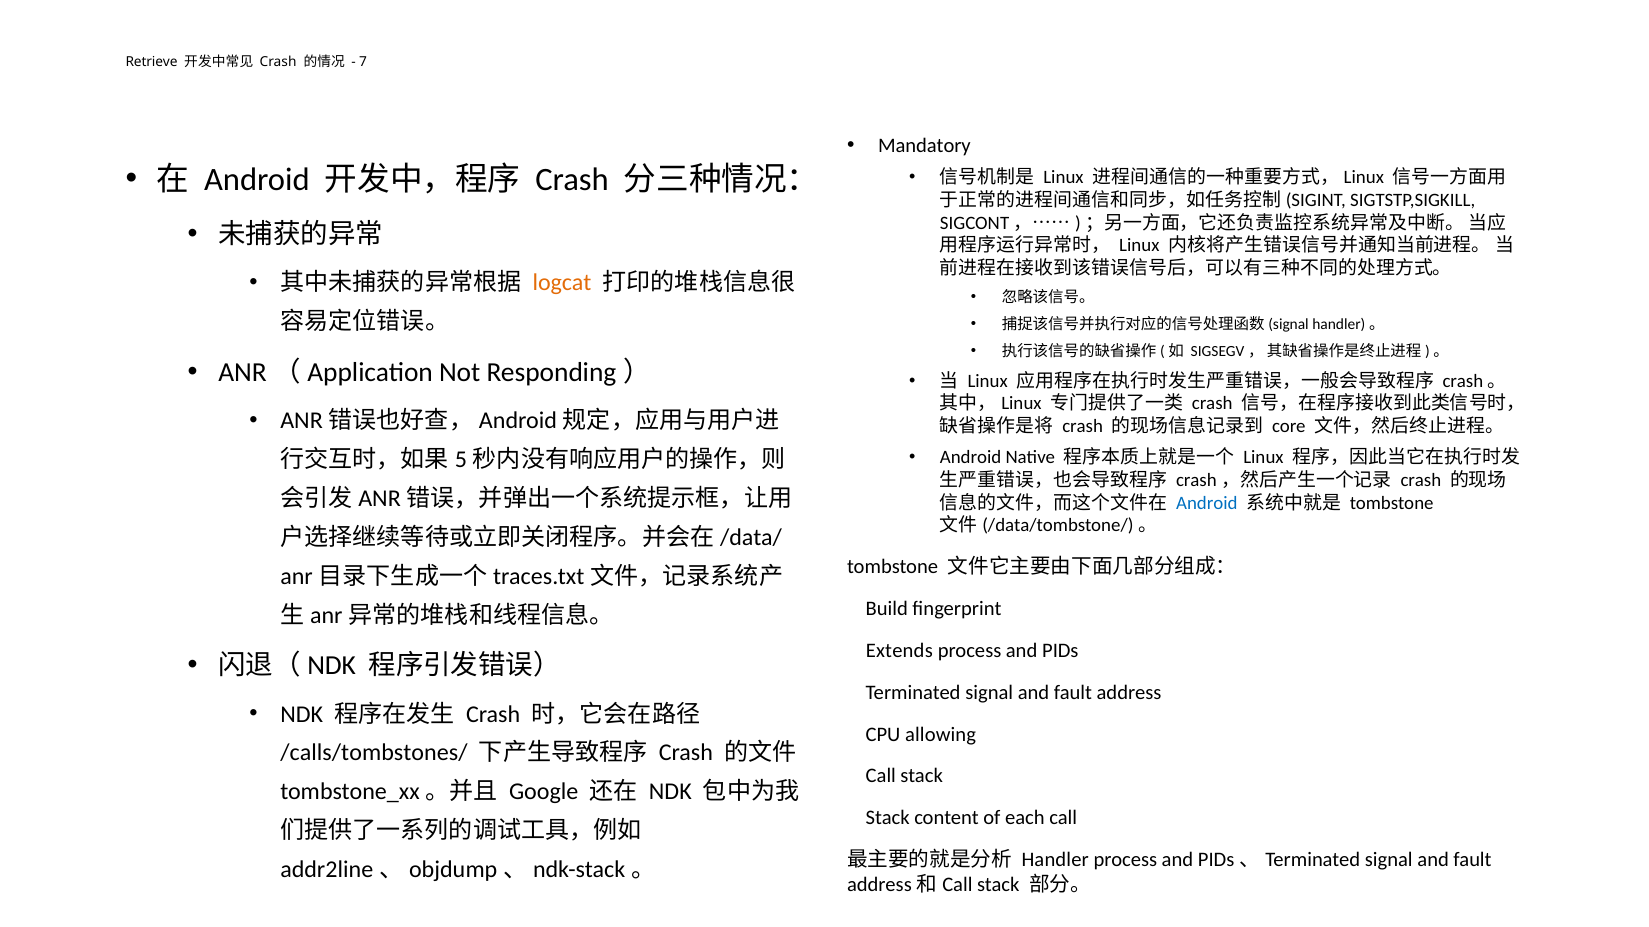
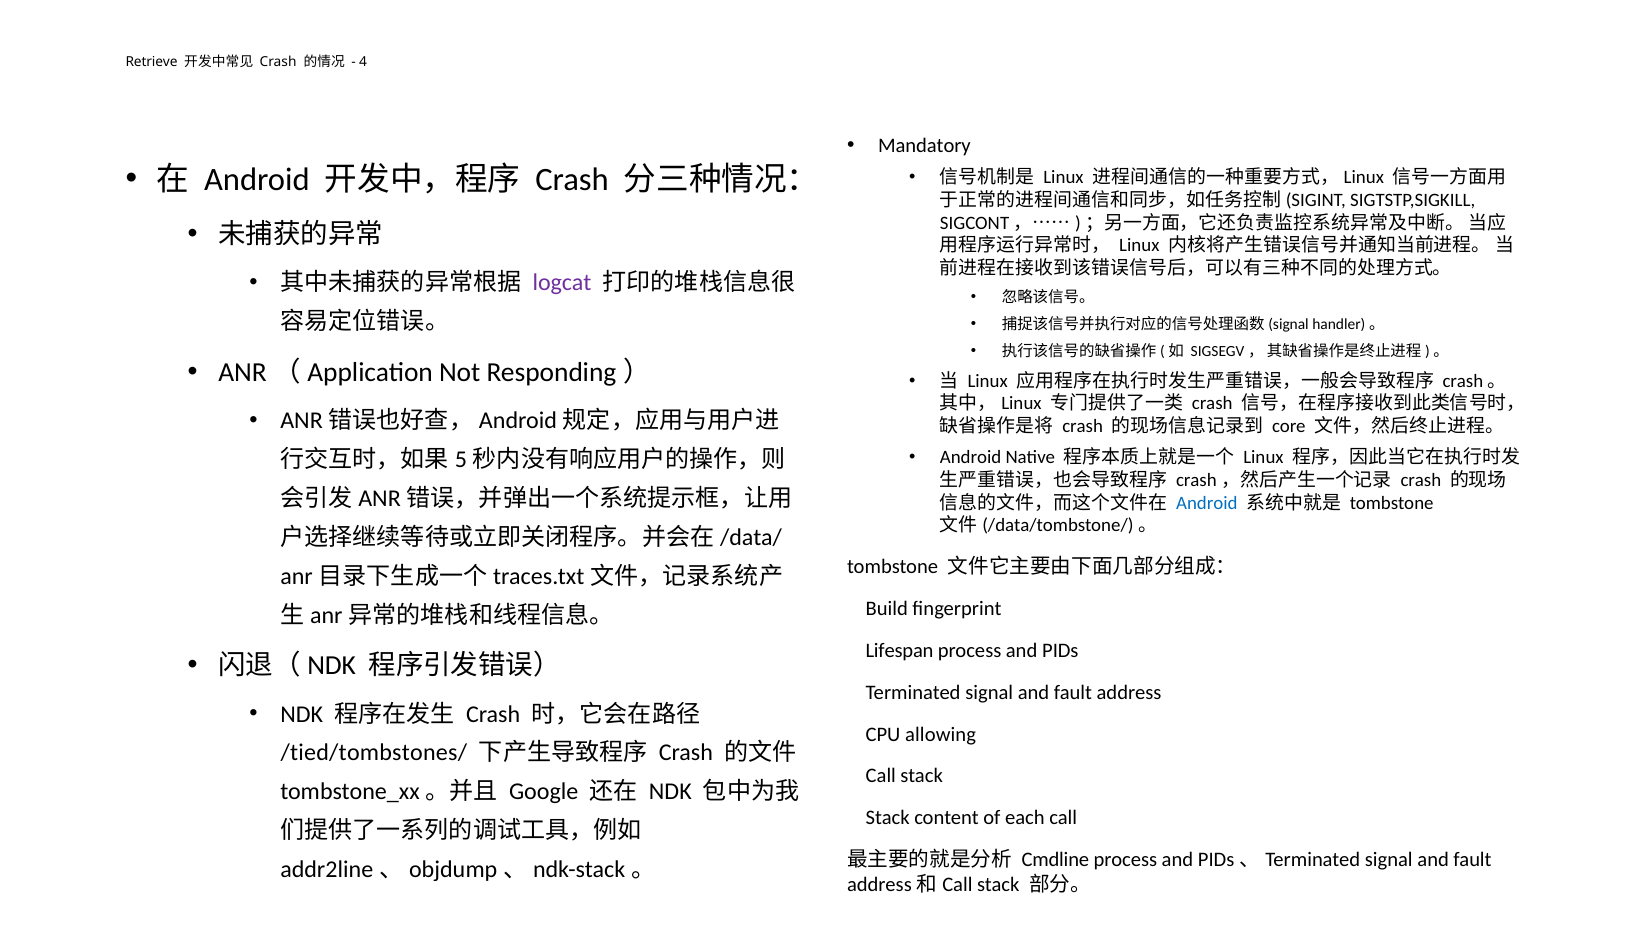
7: 7 -> 4
logcat colour: orange -> purple
Extends: Extends -> Lifespan
/calls/tombstones/: /calls/tombstones/ -> /tied/tombstones/
Handler: Handler -> Cmdline
